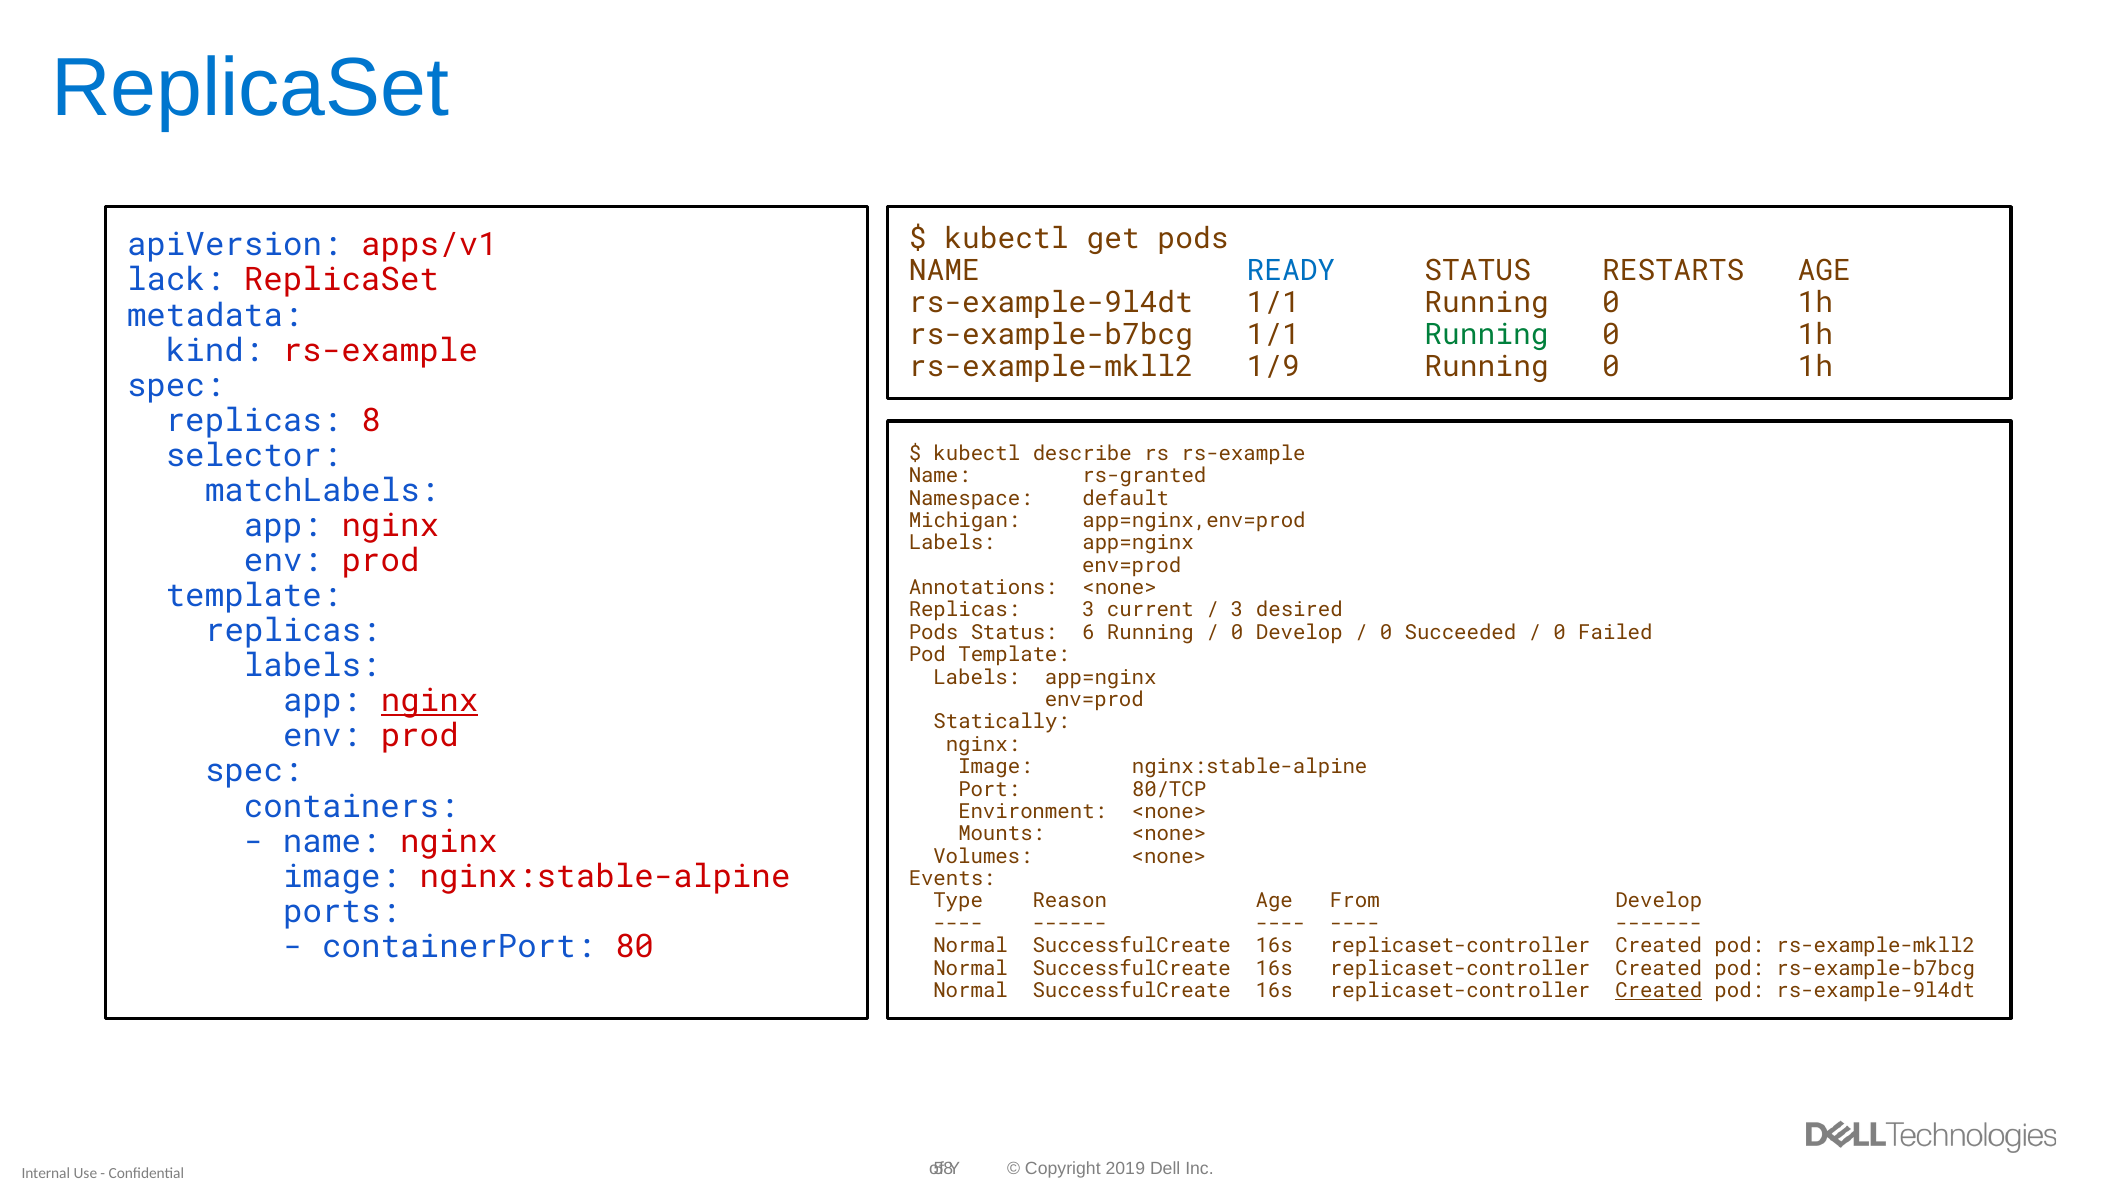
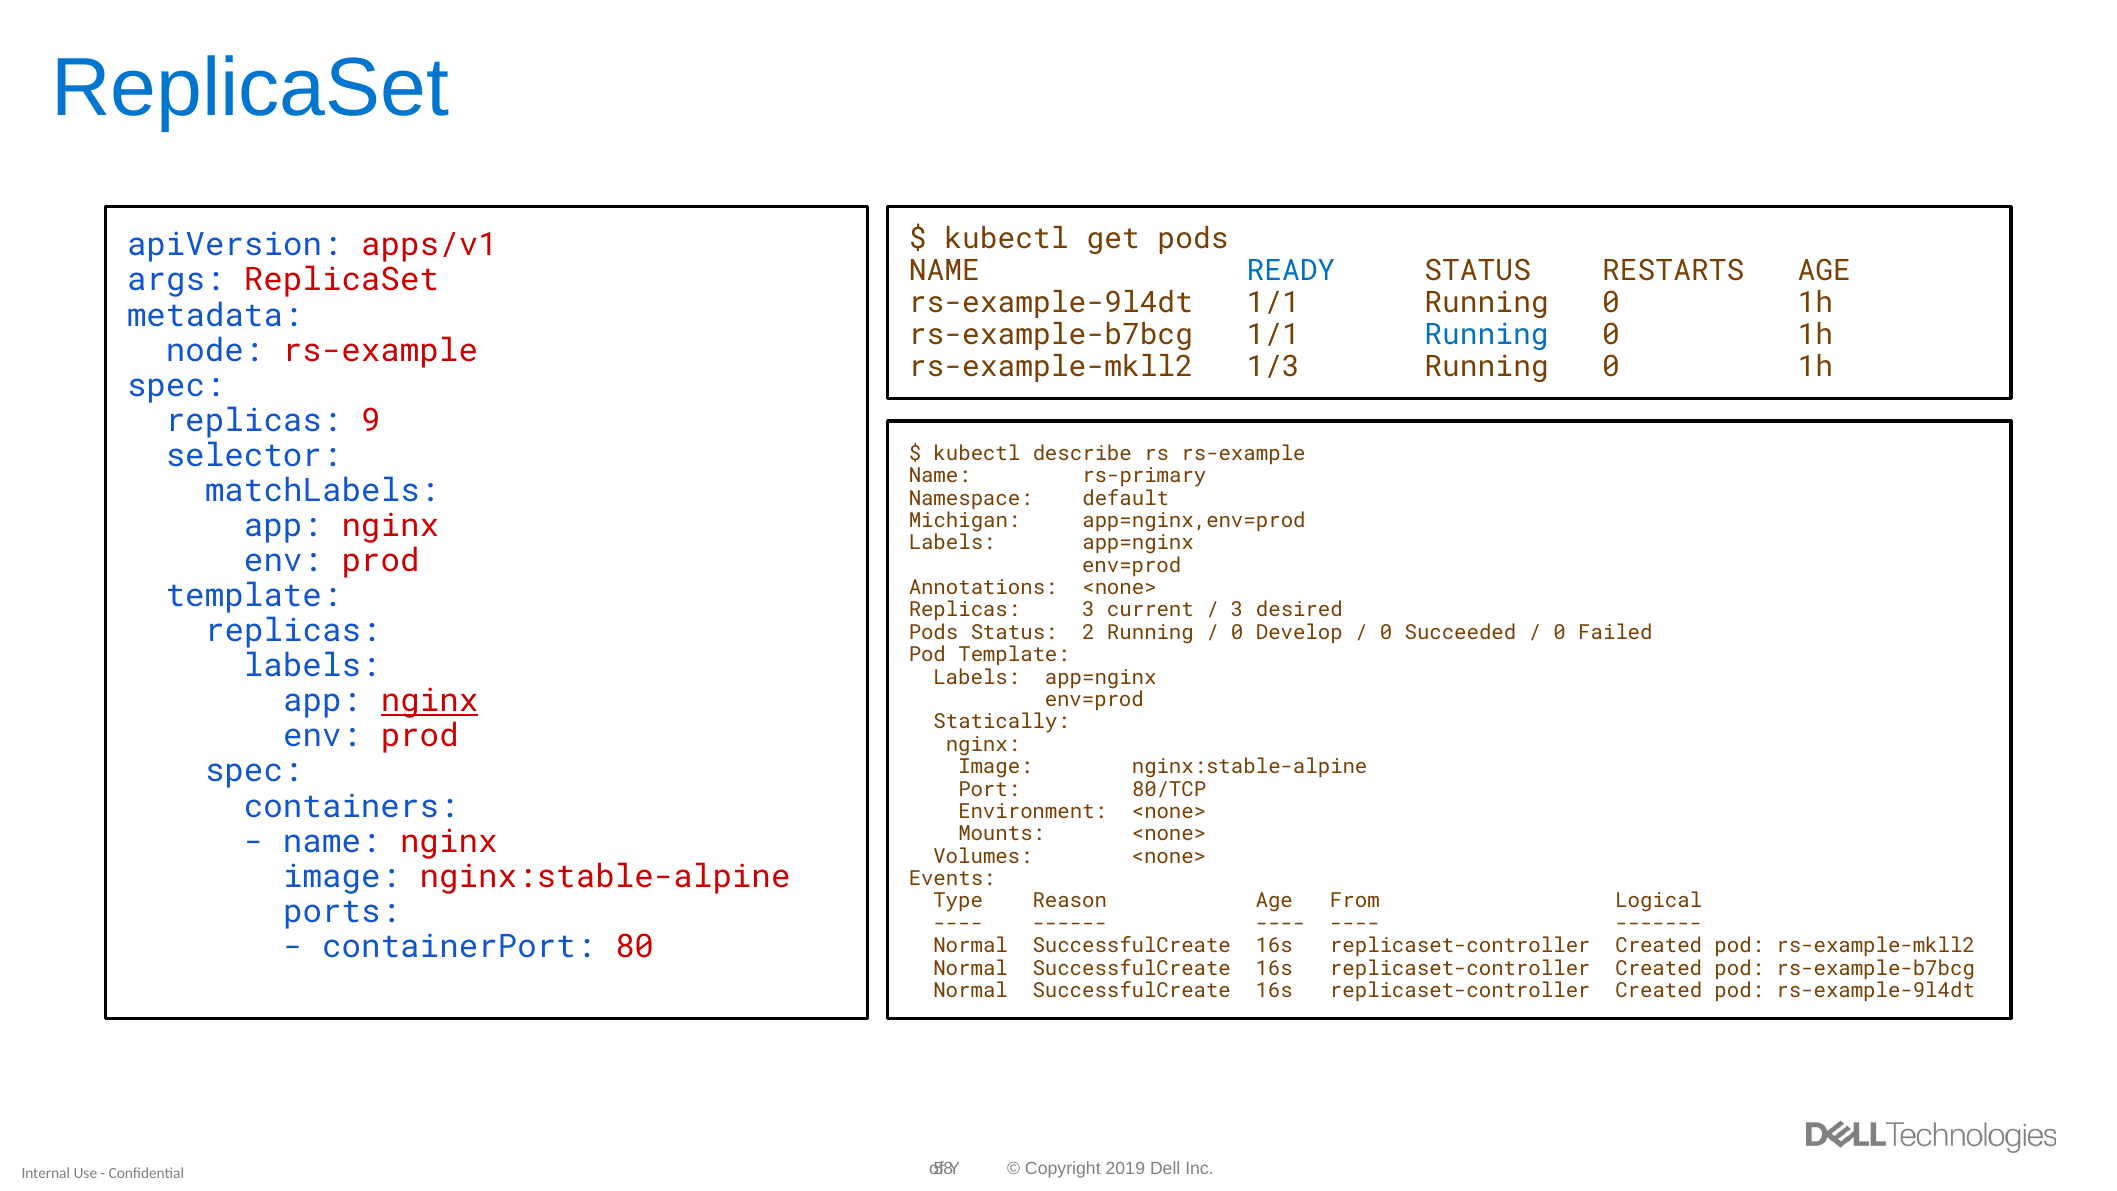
lack: lack -> args
Running at (1487, 334) colour: green -> blue
kind: kind -> node
1/9: 1/9 -> 1/3
8: 8 -> 9
rs-granted: rs-granted -> rs-primary
6: 6 -> 2
From Develop: Develop -> Logical
Created at (1659, 990) underline: present -> none
